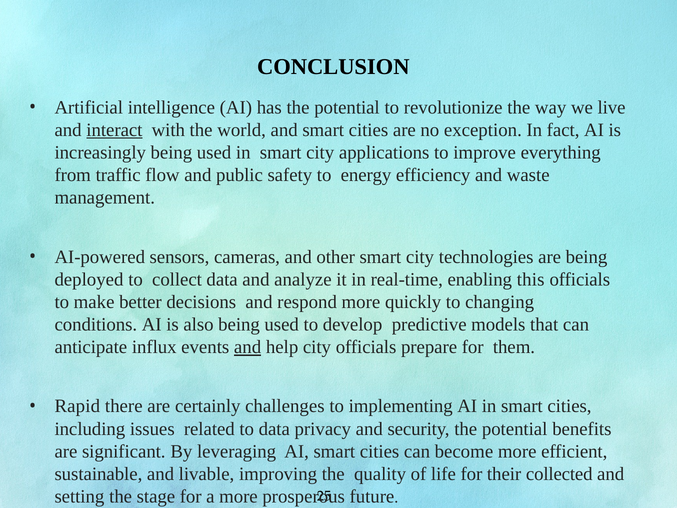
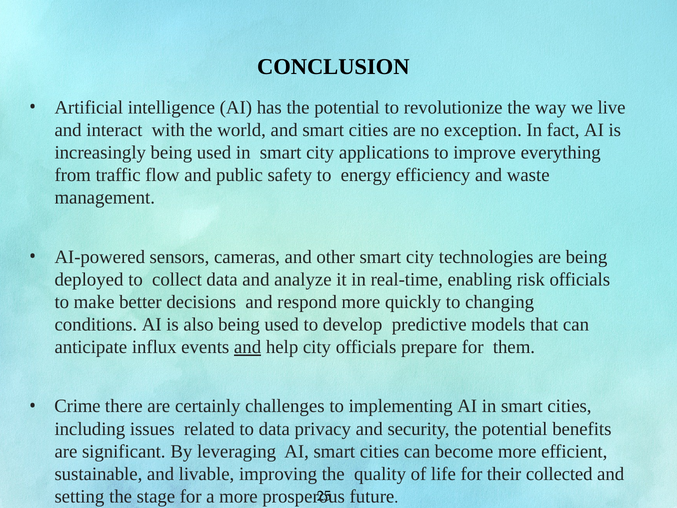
interact underline: present -> none
this: this -> risk
Rapid: Rapid -> Crime
